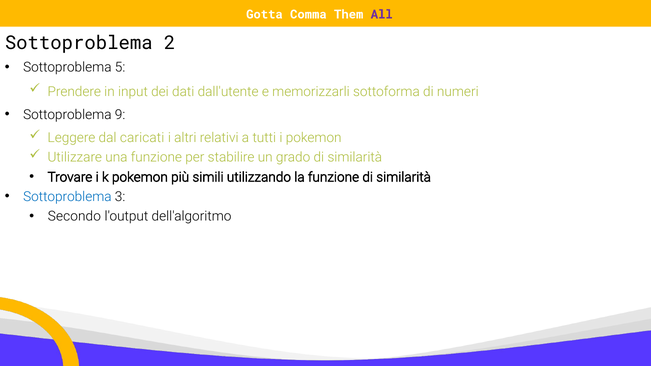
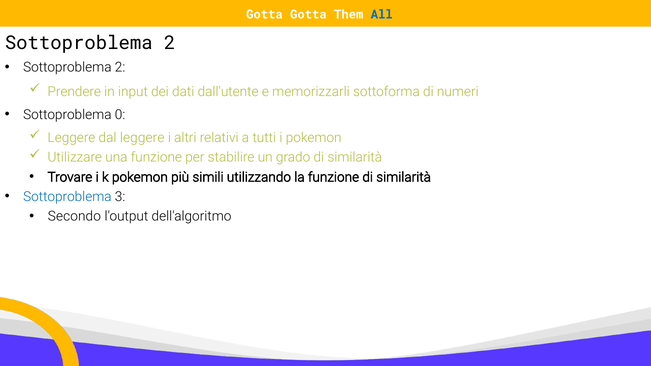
Gotta Comma: Comma -> Gotta
All colour: purple -> blue
5 at (120, 67): 5 -> 2
9: 9 -> 0
dal caricati: caricati -> leggere
